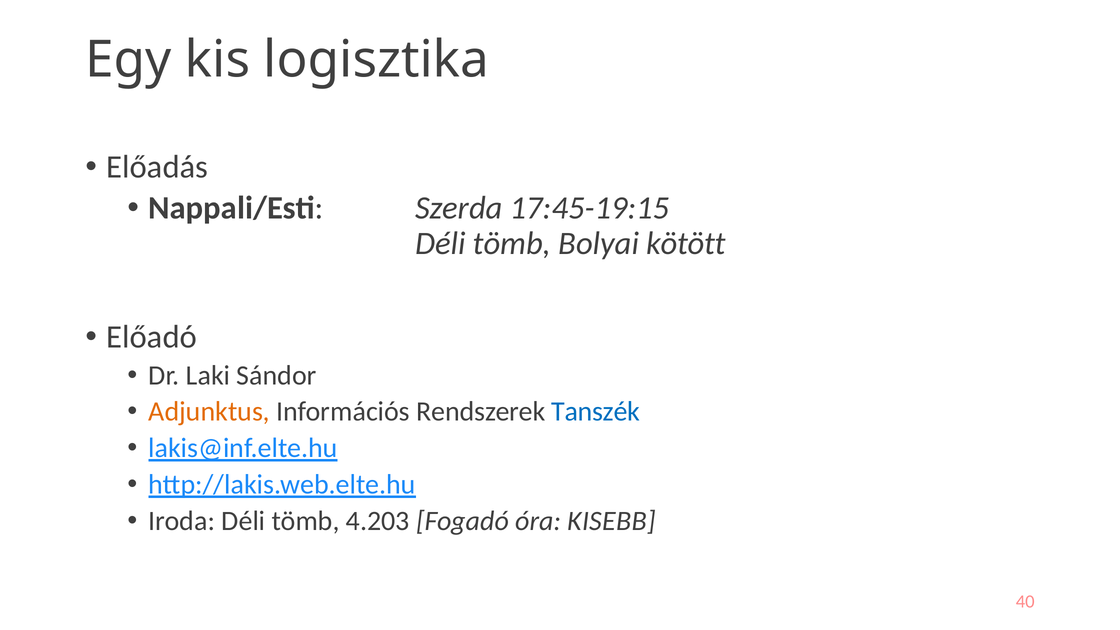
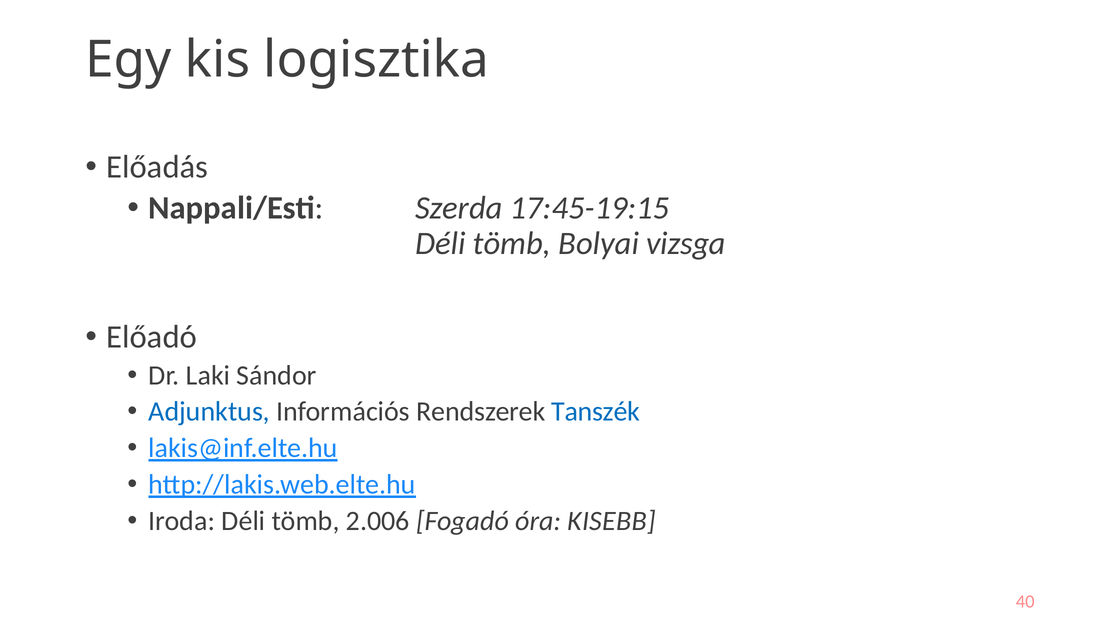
kötött: kötött -> vizsga
Adjunktus colour: orange -> blue
4.203: 4.203 -> 2.006
